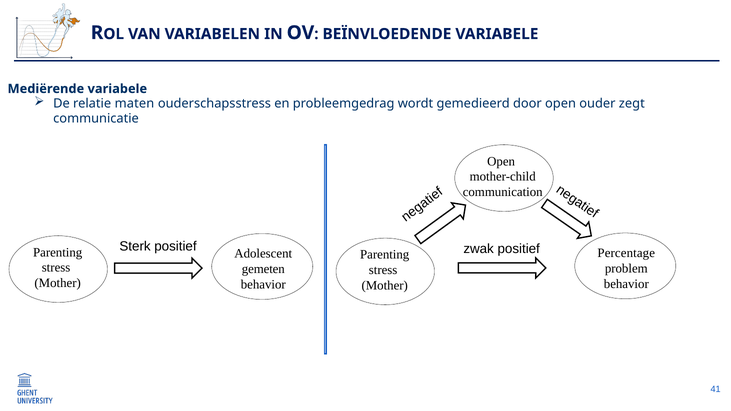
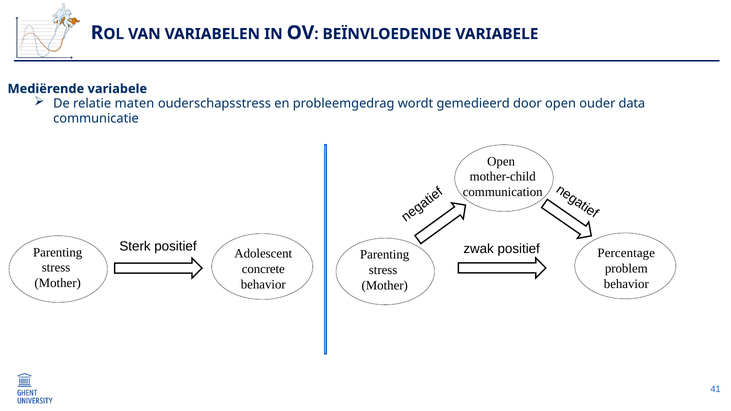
zegt: zegt -> data
gemeten: gemeten -> concrete
